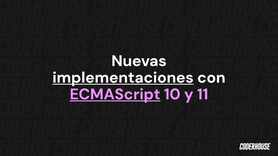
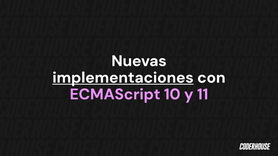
ECMAScript underline: present -> none
